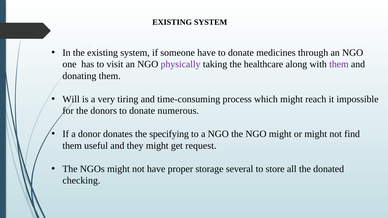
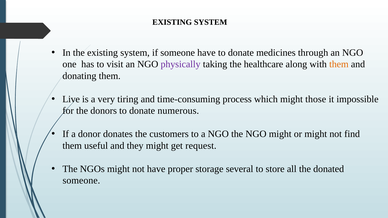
them at (339, 64) colour: purple -> orange
Will: Will -> Live
reach: reach -> those
specifying: specifying -> customers
checking at (81, 181): checking -> someone
